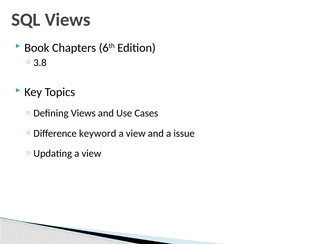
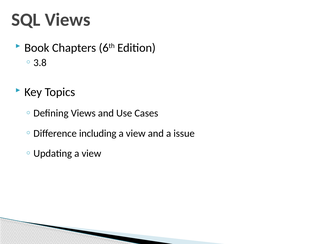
keyword: keyword -> including
